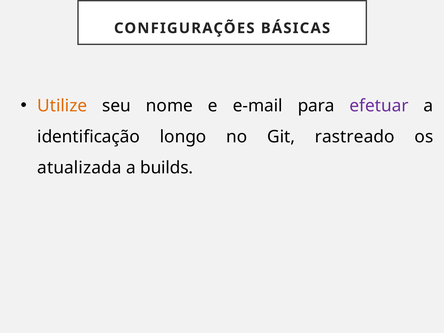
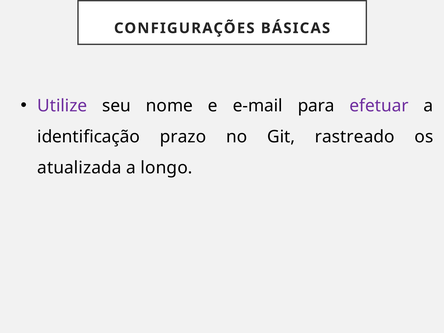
Utilize colour: orange -> purple
longo: longo -> prazo
builds: builds -> longo
